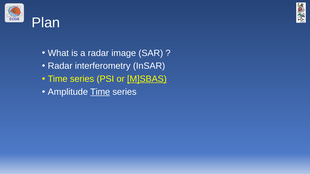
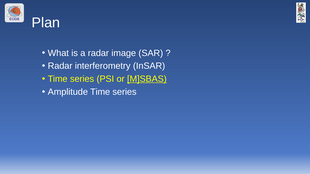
Time at (100, 92) underline: present -> none
